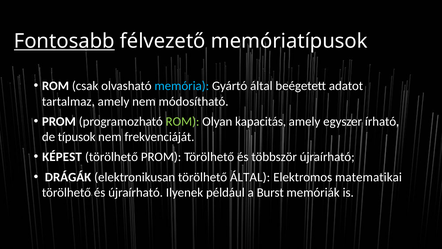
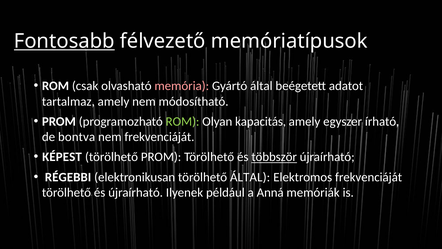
memória colour: light blue -> pink
típusok: típusok -> bontva
többször underline: none -> present
DRÁGÁK: DRÁGÁK -> RÉGEBBI
Elektromos matematikai: matematikai -> frekvenciáját
Burst: Burst -> Anná
